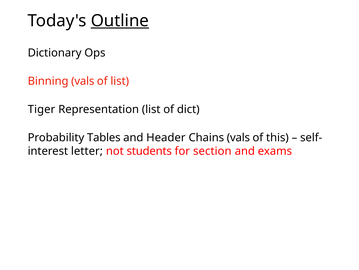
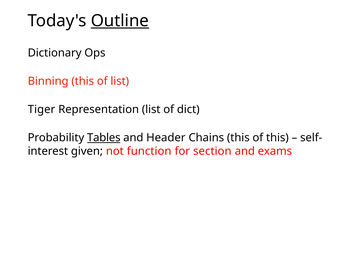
Binning vals: vals -> this
Tables underline: none -> present
Chains vals: vals -> this
letter: letter -> given
students: students -> function
